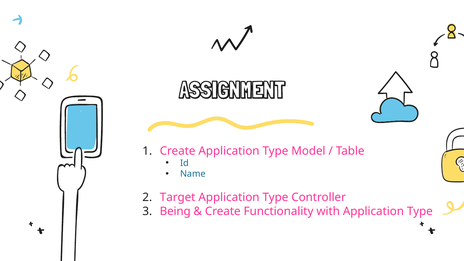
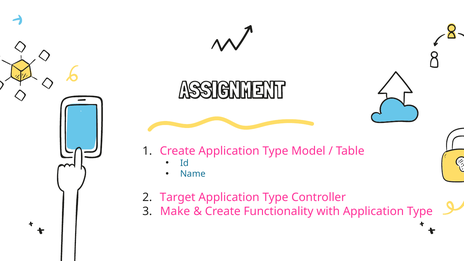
Being: Being -> Make
